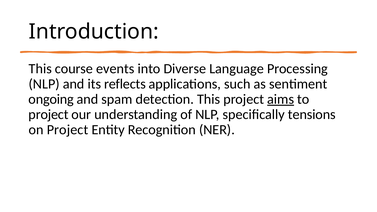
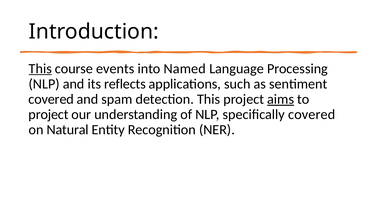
This at (40, 69) underline: none -> present
Diverse: Diverse -> Named
ongoing at (51, 99): ongoing -> covered
specifically tensions: tensions -> covered
on Project: Project -> Natural
